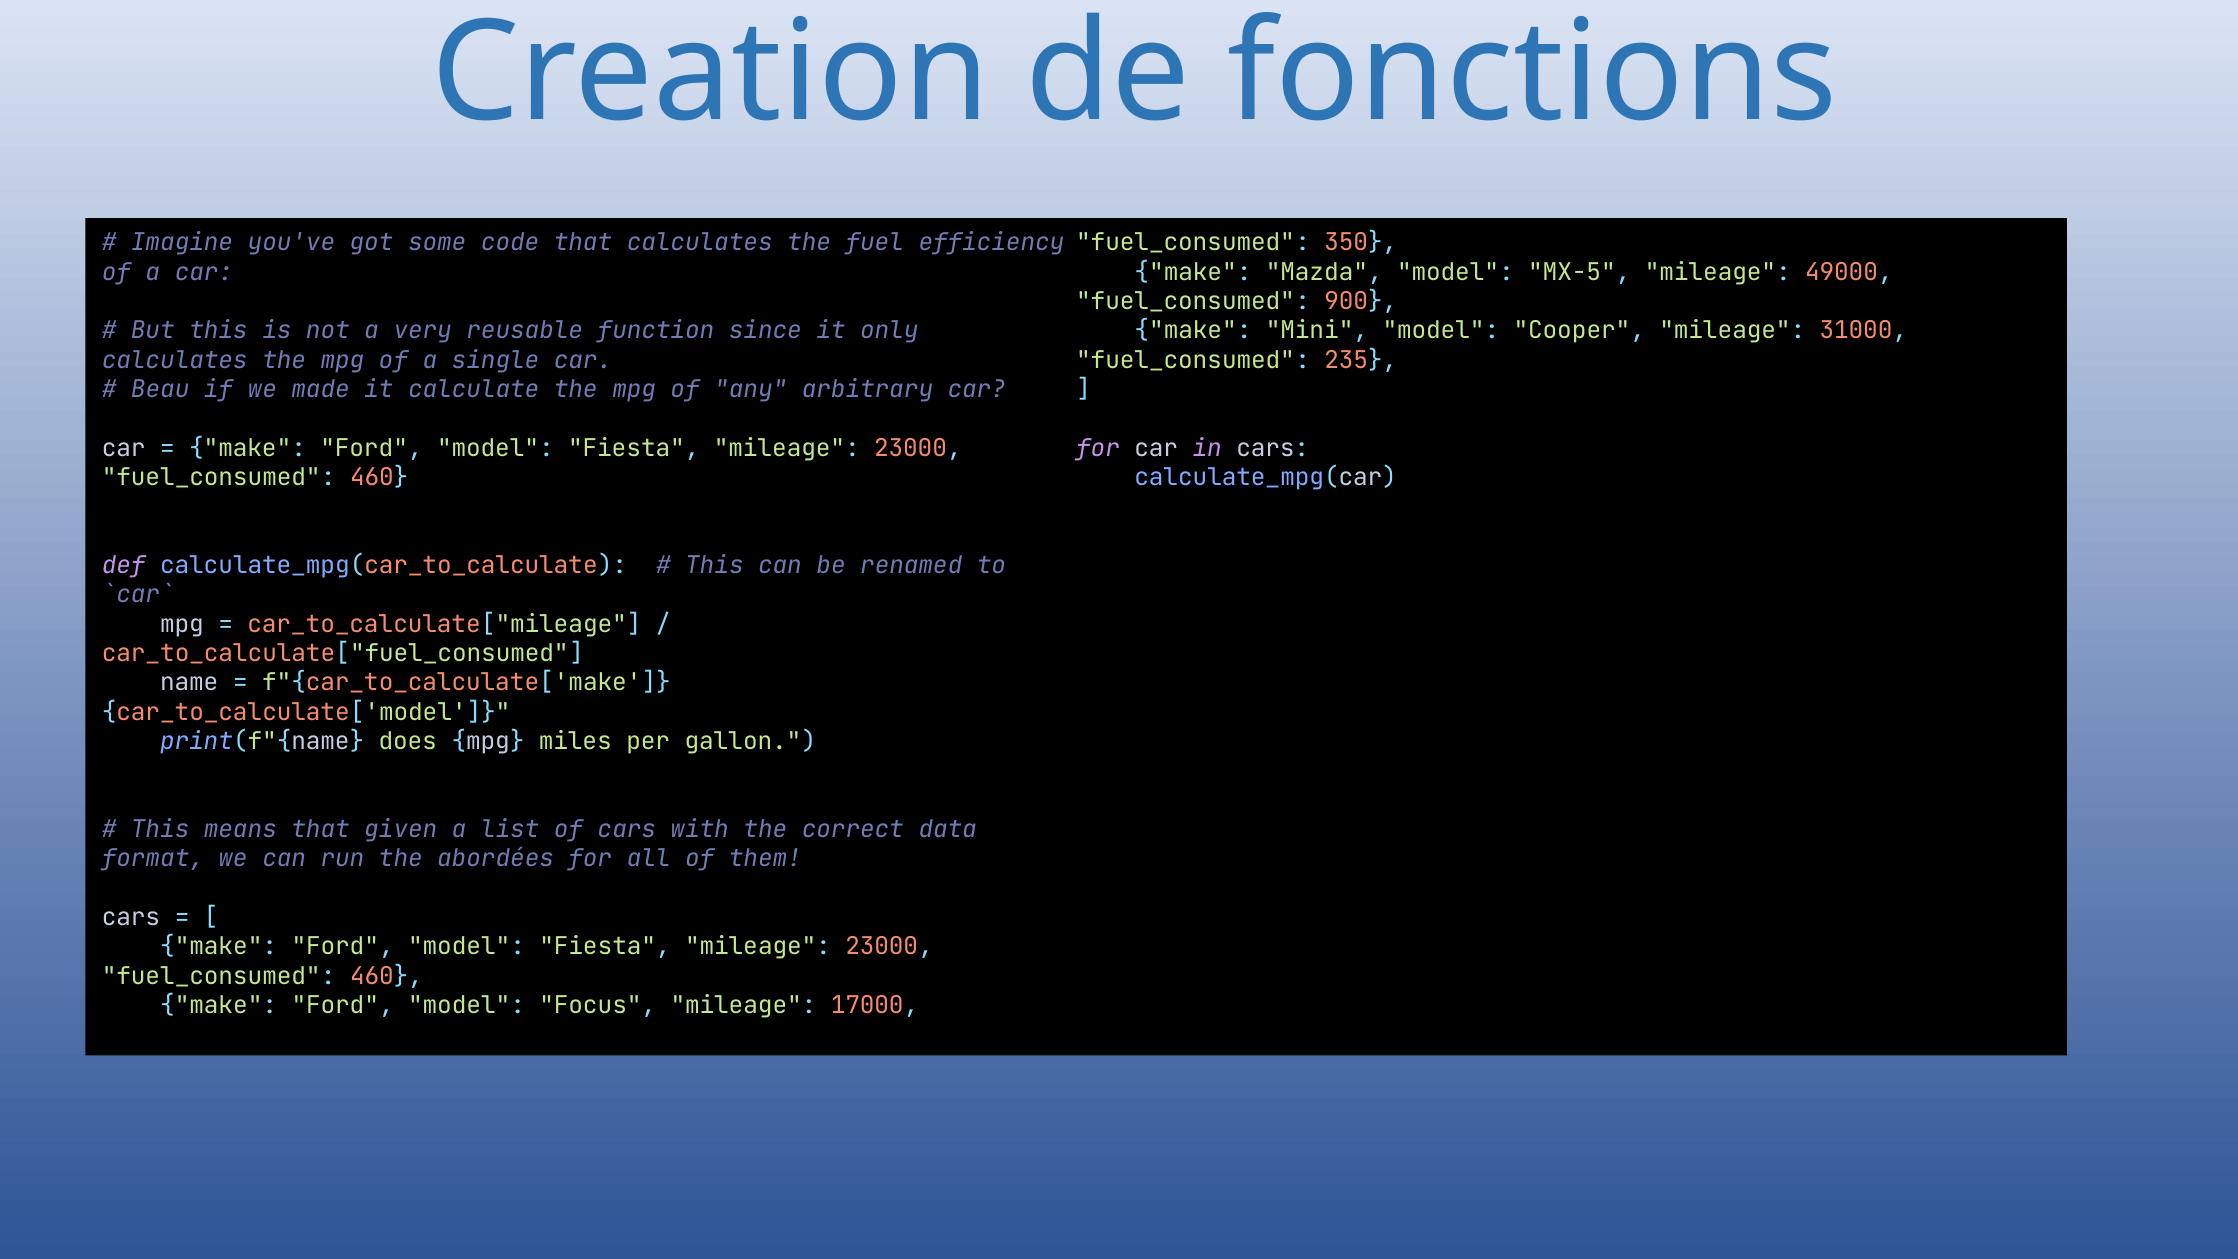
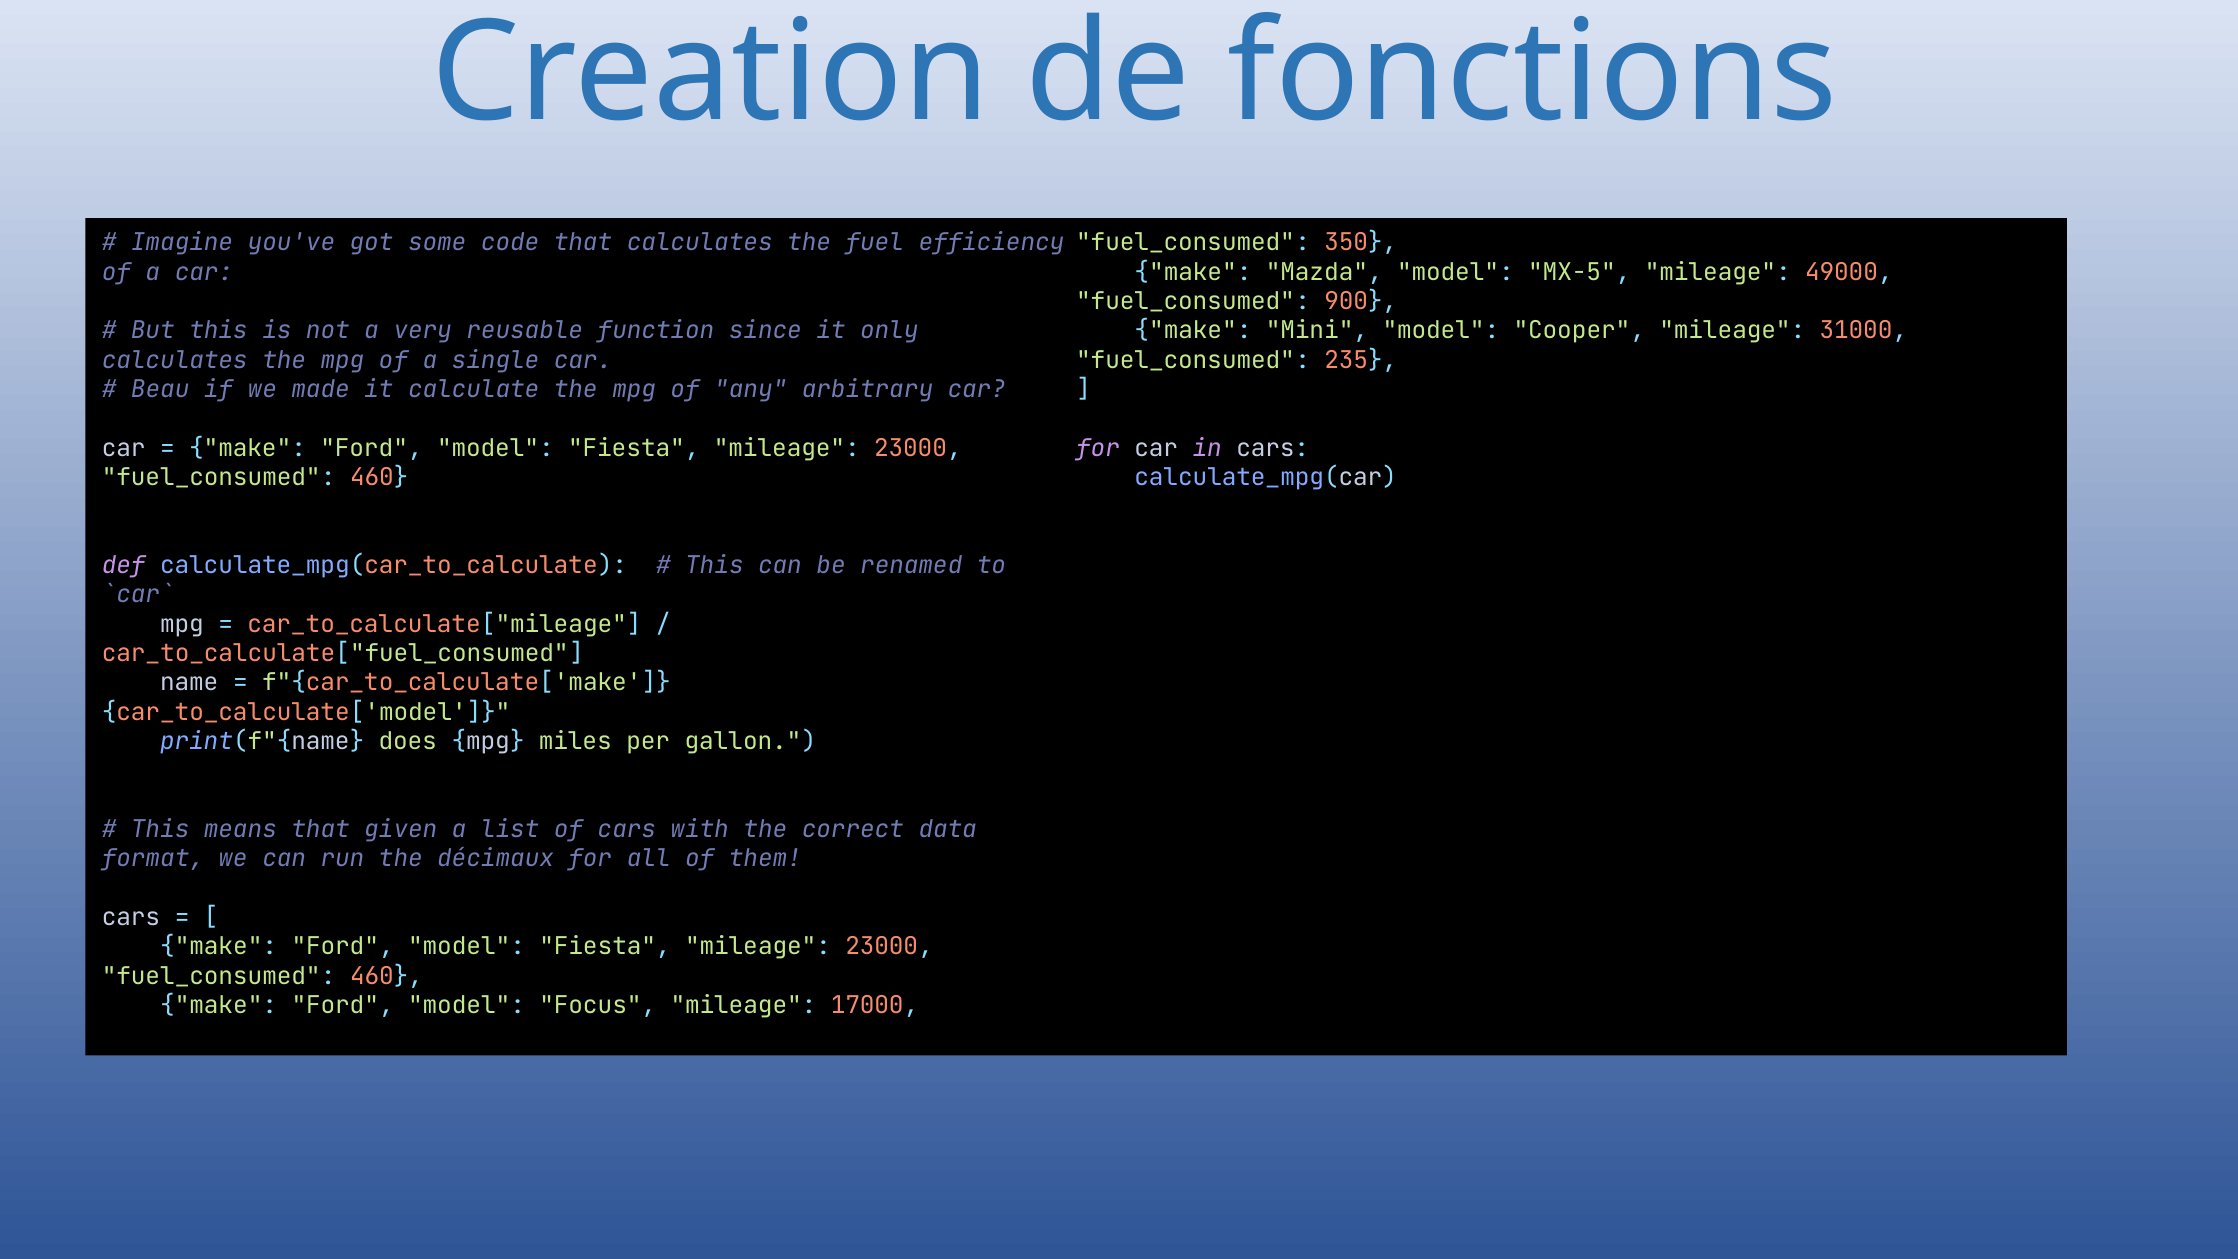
abordées: abordées -> décimaux
